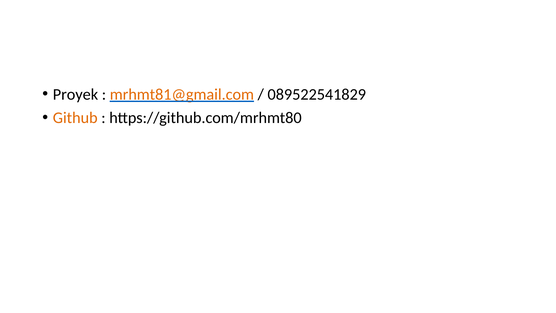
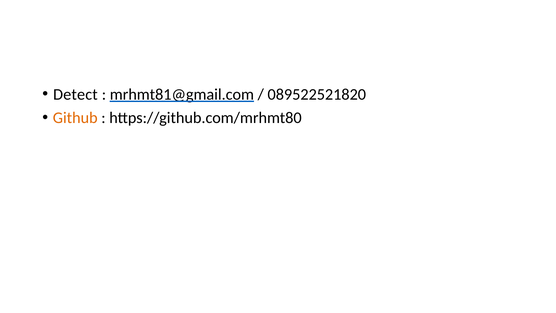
Proyek: Proyek -> Detect
mrhmt81@gmail.com colour: orange -> black
089522541829: 089522541829 -> 089522521820
